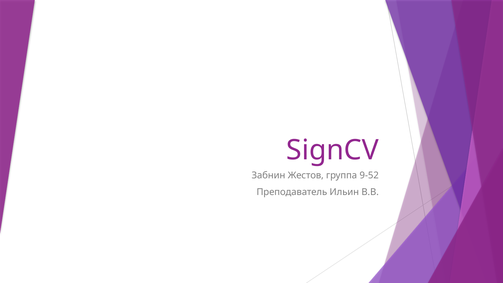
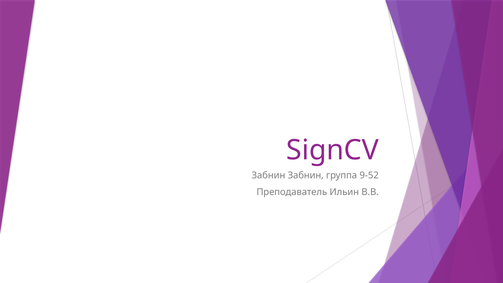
Забнин Жестов: Жестов -> Забнин
